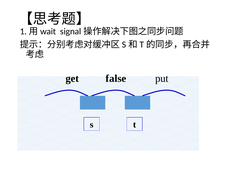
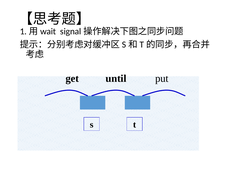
false: false -> until
